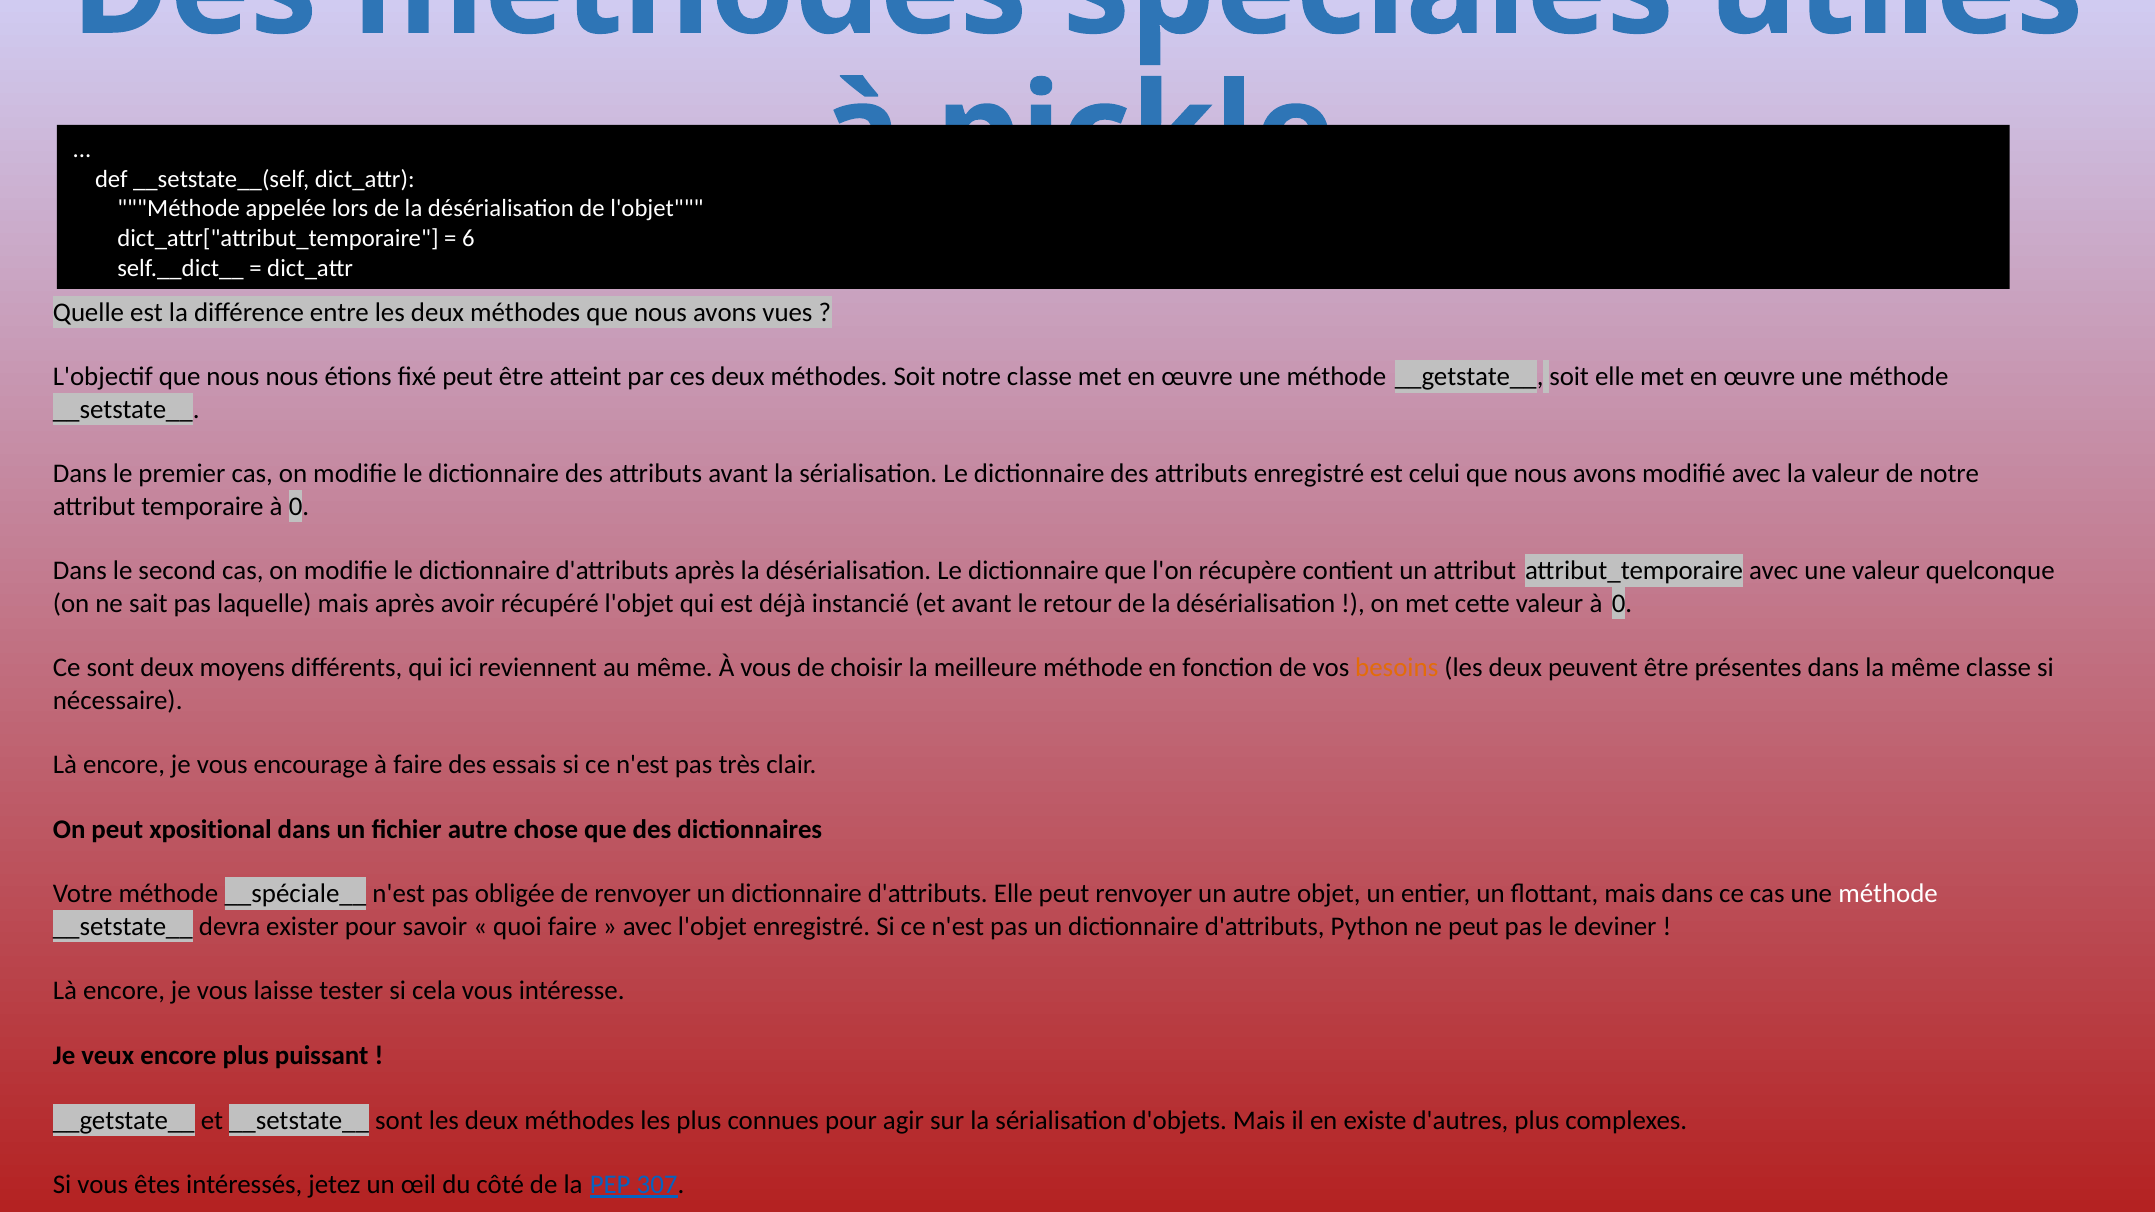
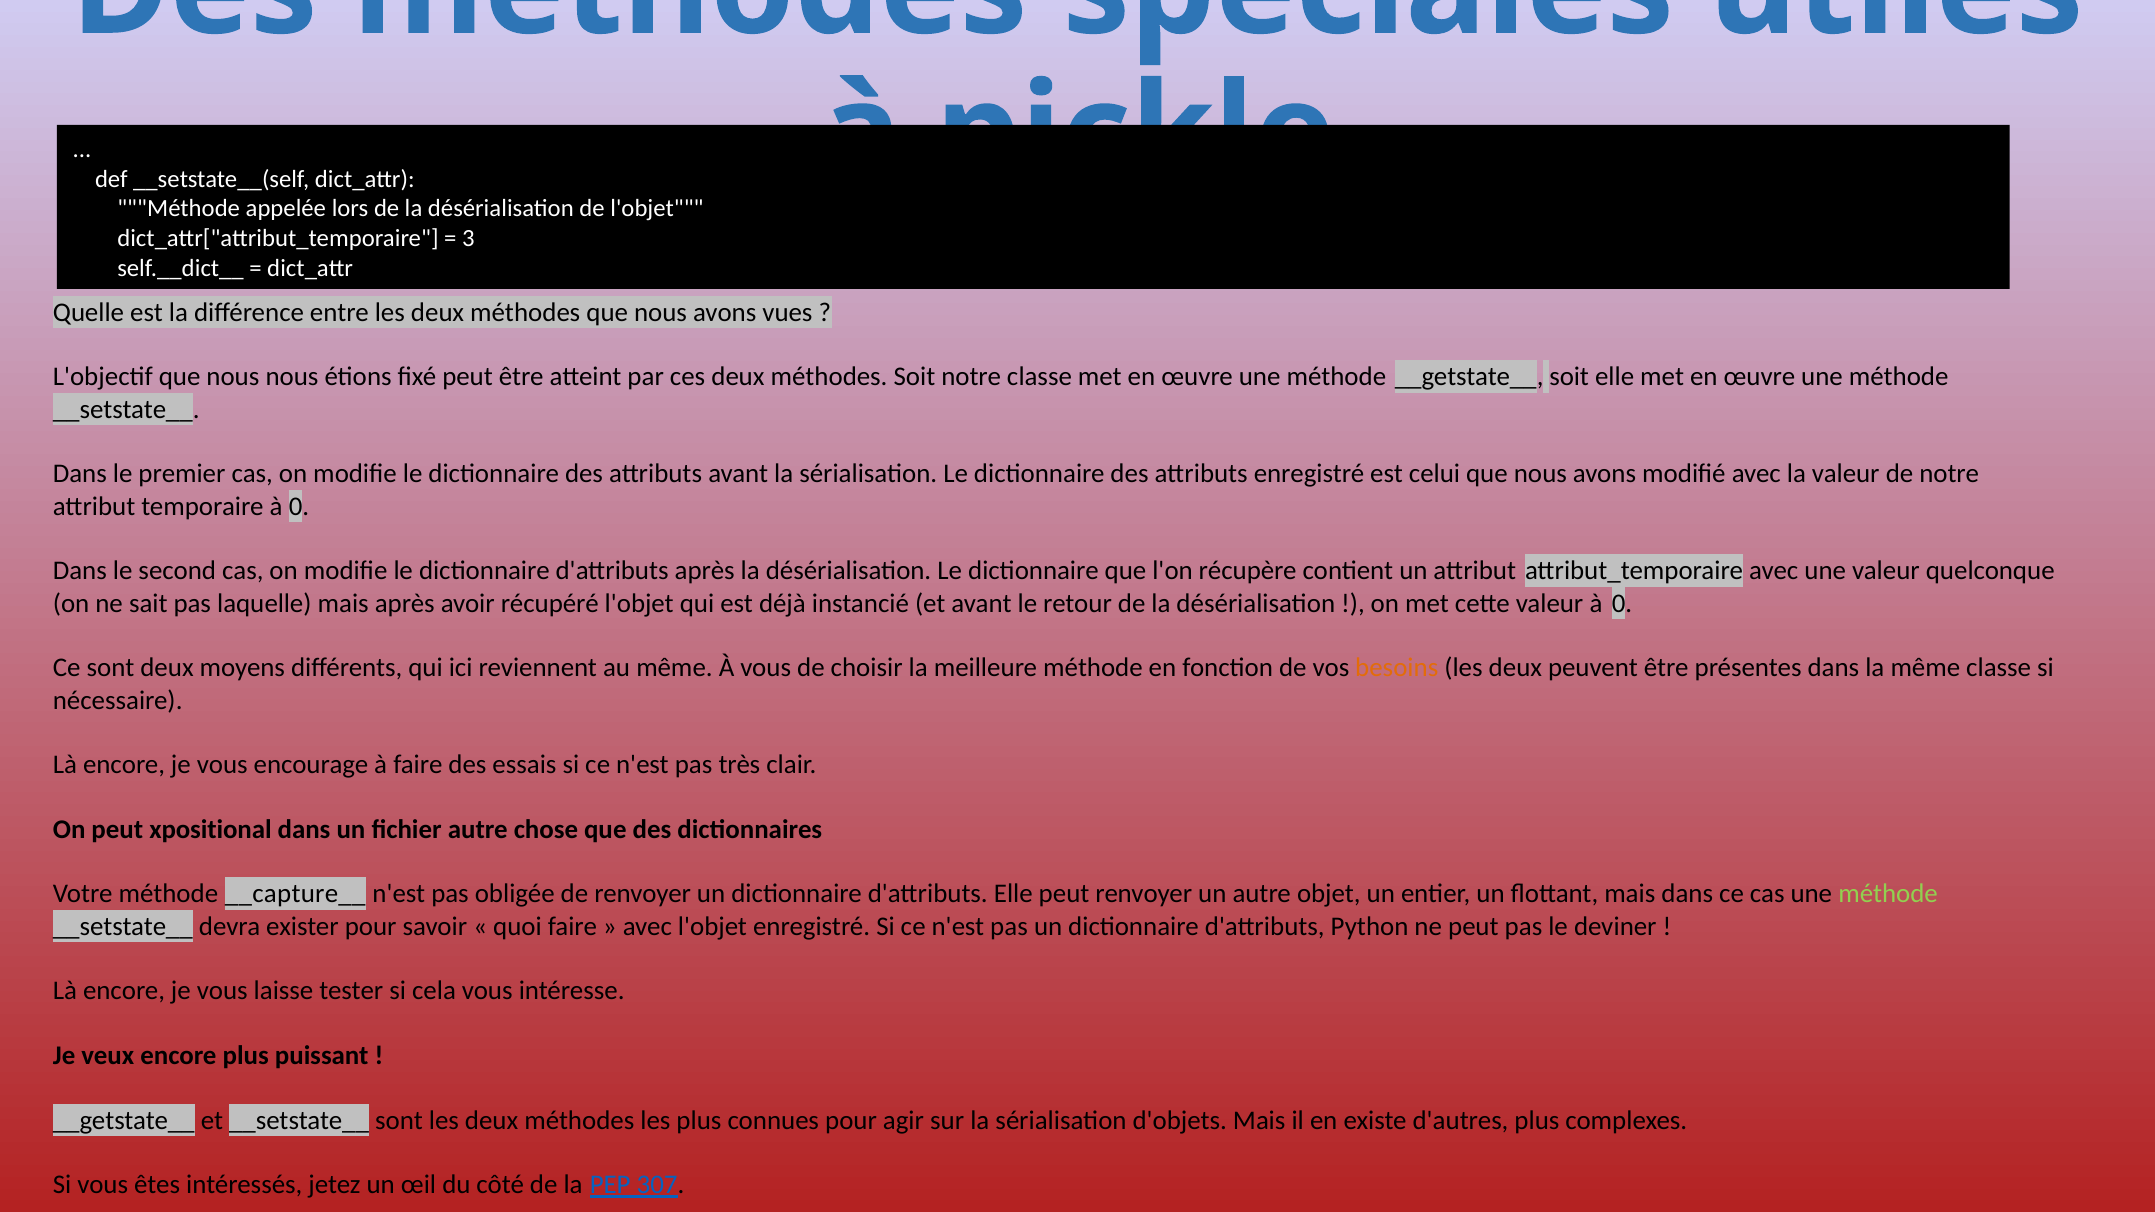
6: 6 -> 3
__spéciale__: __spéciale__ -> __capture__
méthode at (1888, 894) colour: white -> light green
